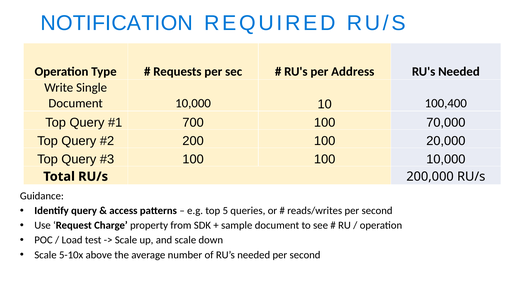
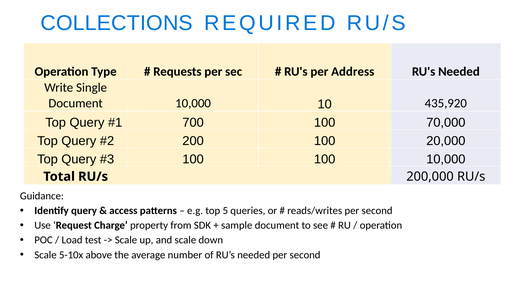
NOTIFICATION: NOTIFICATION -> COLLECTIONS
100,400: 100,400 -> 435,920
